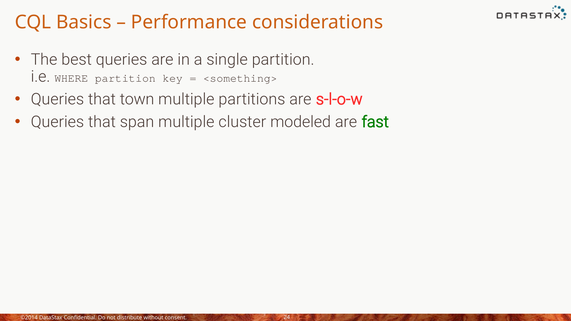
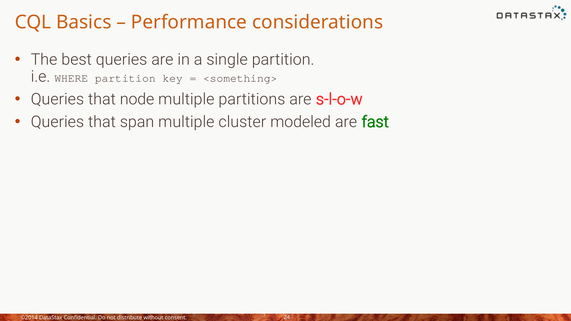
town: town -> node
